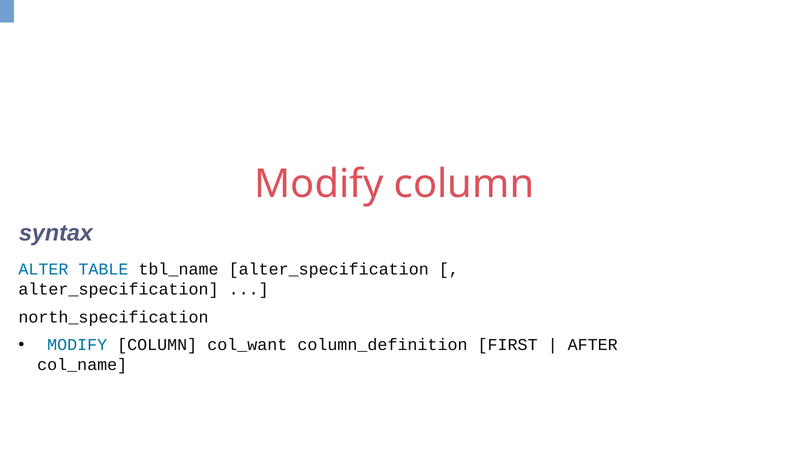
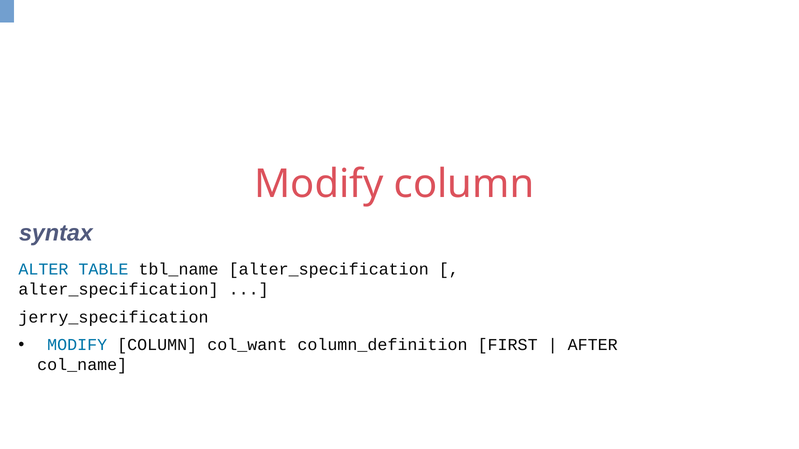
north_specification: north_specification -> jerry_specification
